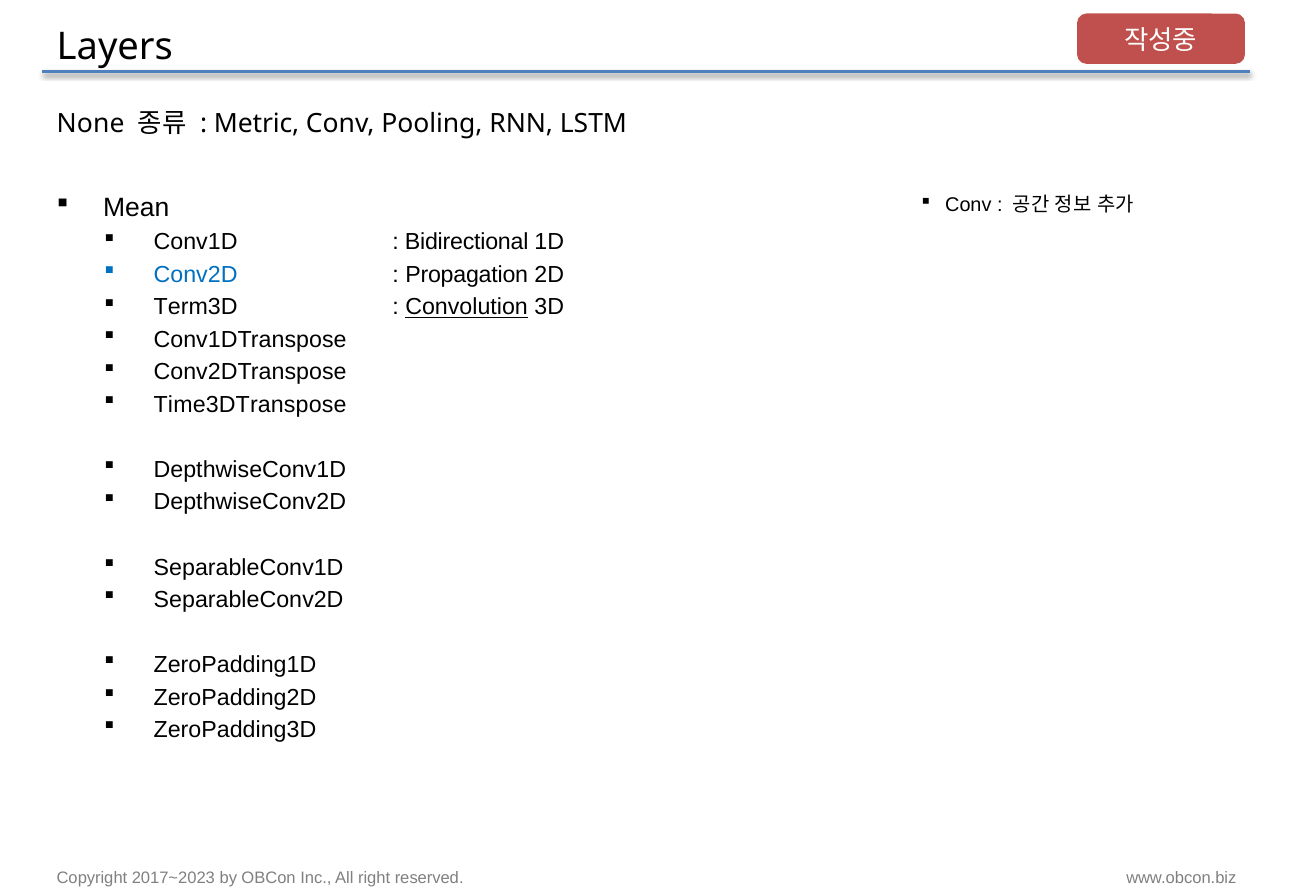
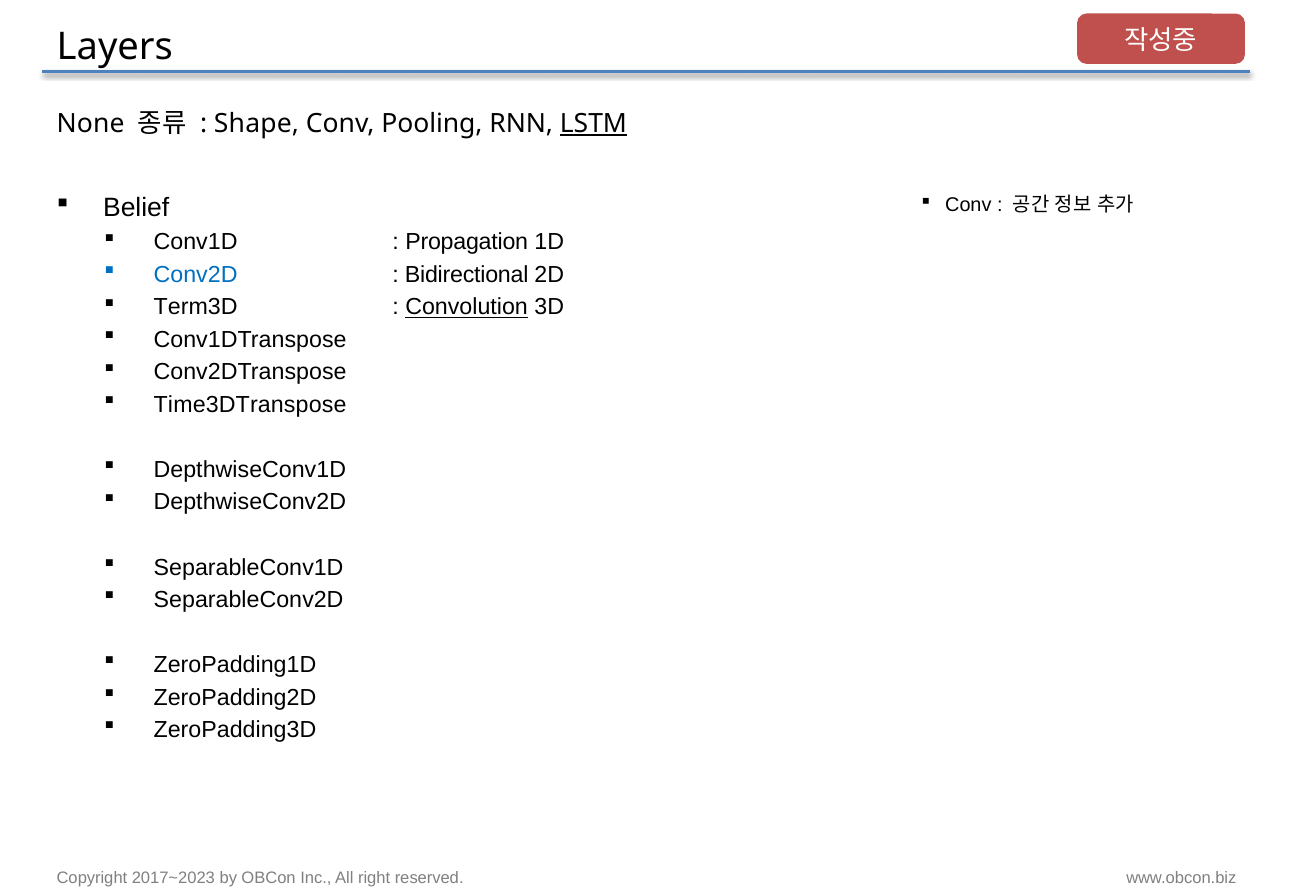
Metric: Metric -> Shape
LSTM underline: none -> present
Mean: Mean -> Belief
Bidirectional: Bidirectional -> Propagation
Propagation: Propagation -> Bidirectional
